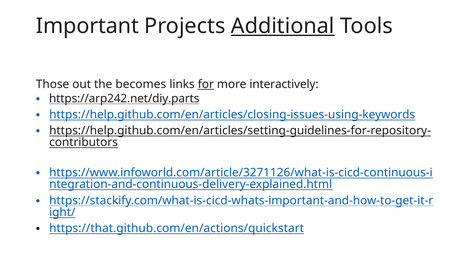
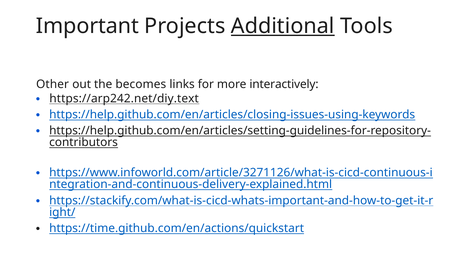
Those: Those -> Other
for underline: present -> none
https://arp242.net/diy.parts: https://arp242.net/diy.parts -> https://arp242.net/diy.text
https://that.github.com/en/actions/quickstart: https://that.github.com/en/actions/quickstart -> https://time.github.com/en/actions/quickstart
